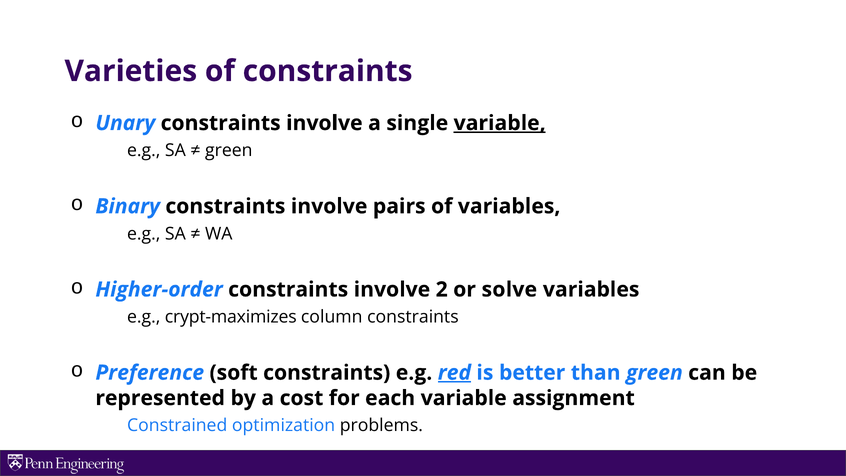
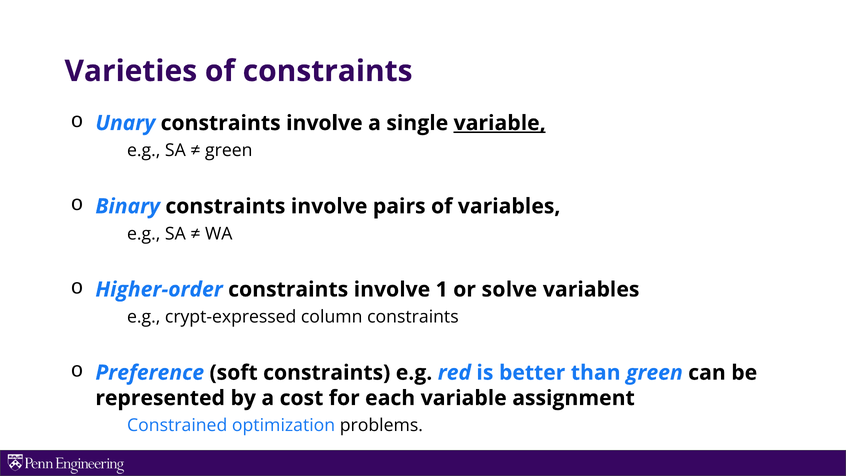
2: 2 -> 1
crypt-maximizes: crypt-maximizes -> crypt-expressed
red underline: present -> none
